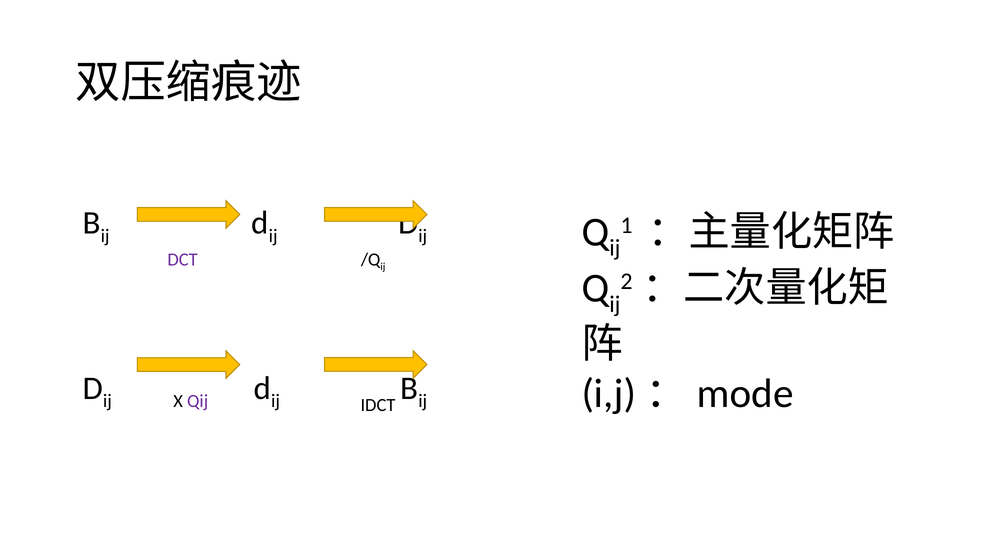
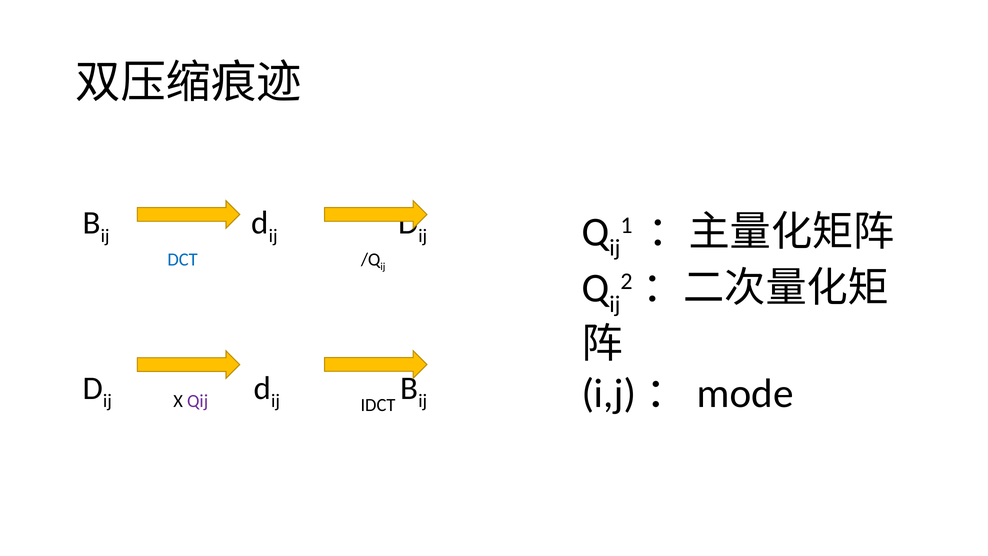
DCT colour: purple -> blue
